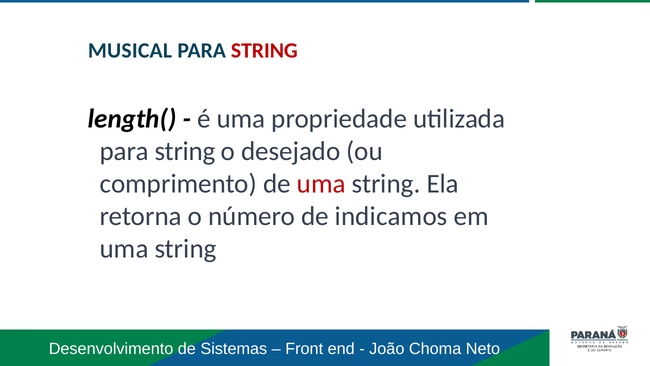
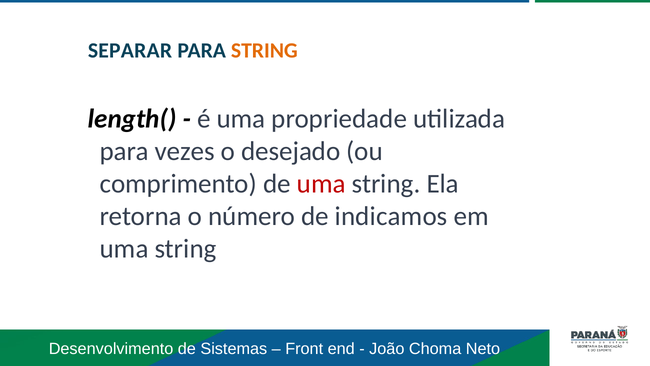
MUSICAL: MUSICAL -> SEPARAR
STRING at (264, 50) colour: red -> orange
string at (185, 151): string -> vezes
